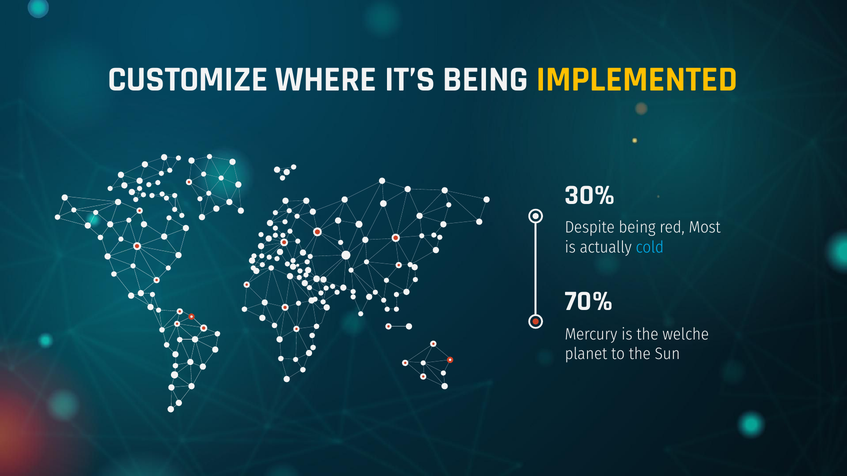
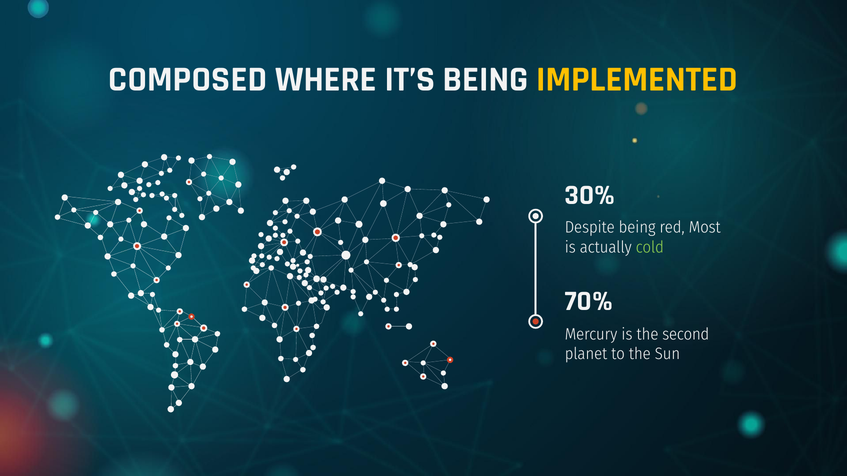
CUSTOMIZE: CUSTOMIZE -> COMPOSED
cold colour: light blue -> light green
welche: welche -> second
